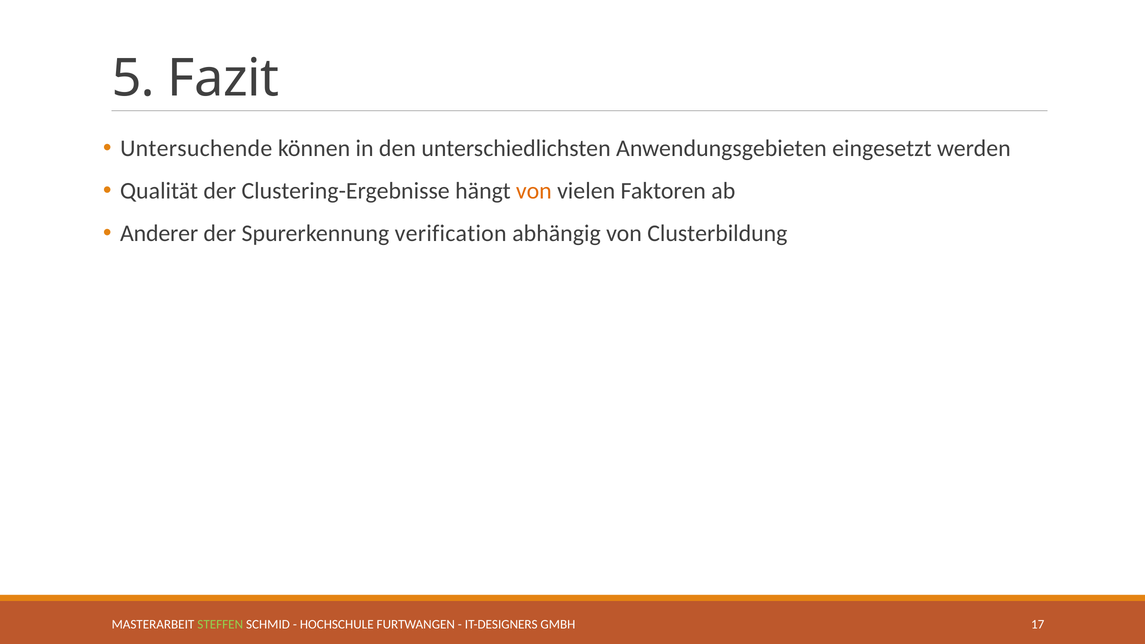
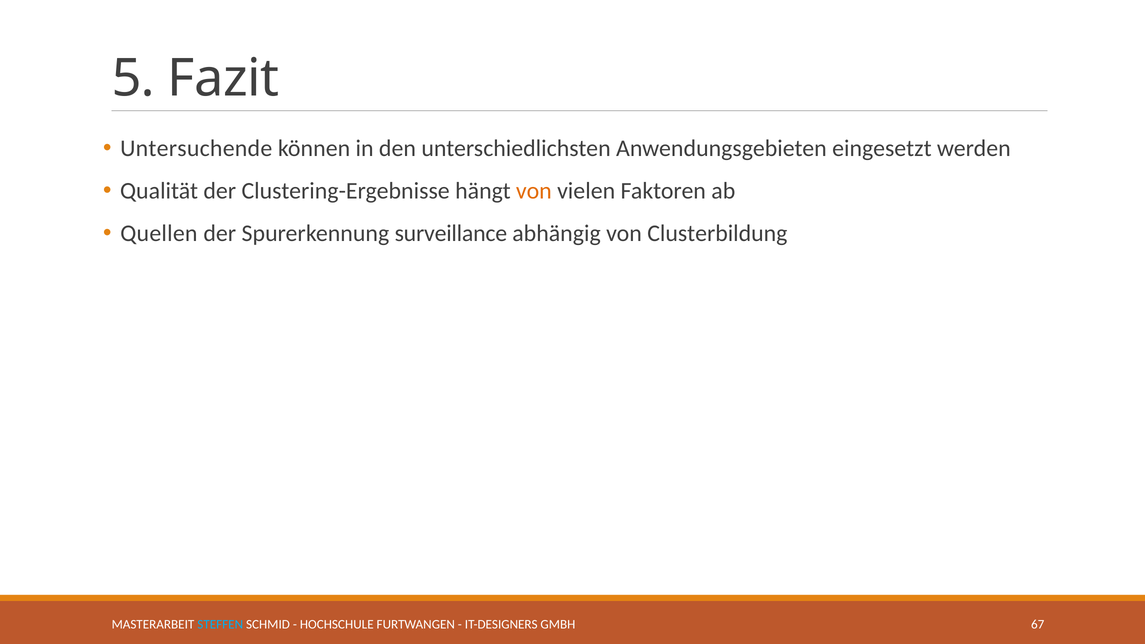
Anderer: Anderer -> Quellen
verification: verification -> surveillance
STEFFEN colour: light green -> light blue
17: 17 -> 67
